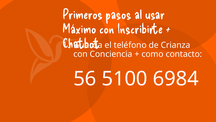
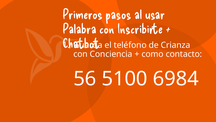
Máximo: Máximo -> Palabra
